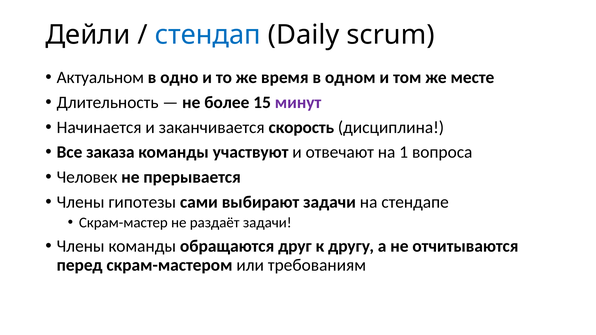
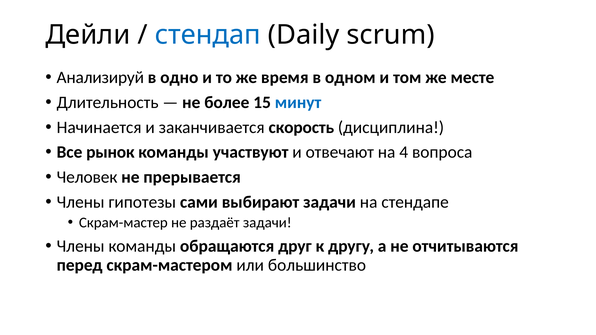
Актуальном: Актуальном -> Анализируй
минут colour: purple -> blue
заказа: заказа -> рынок
1: 1 -> 4
требованиям: требованиям -> большинство
